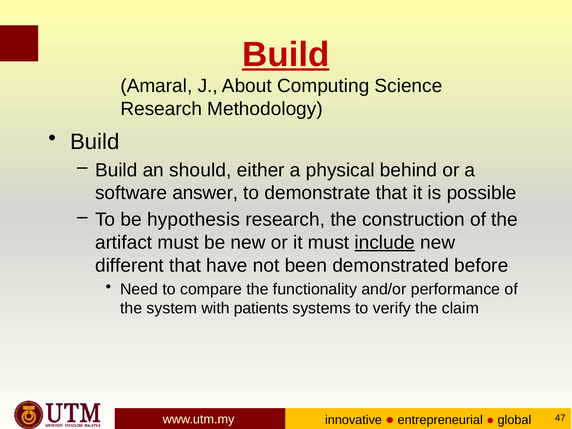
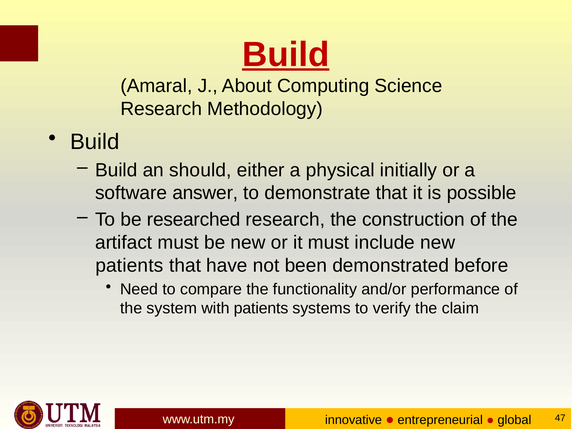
behind: behind -> initially
hypothesis: hypothesis -> researched
include underline: present -> none
different at (130, 265): different -> patients
